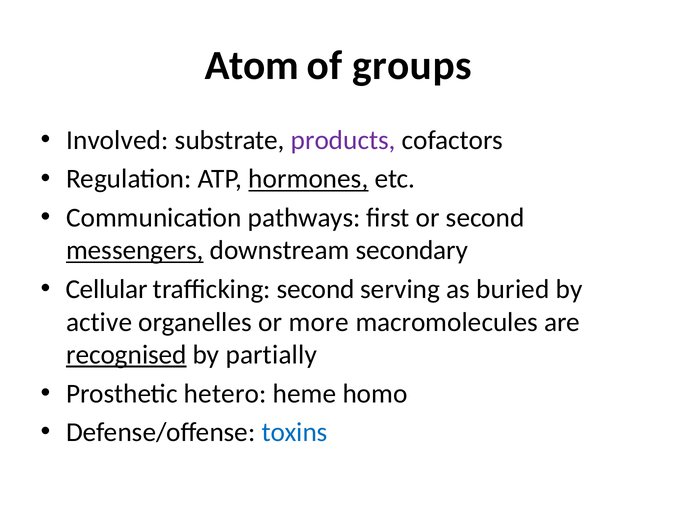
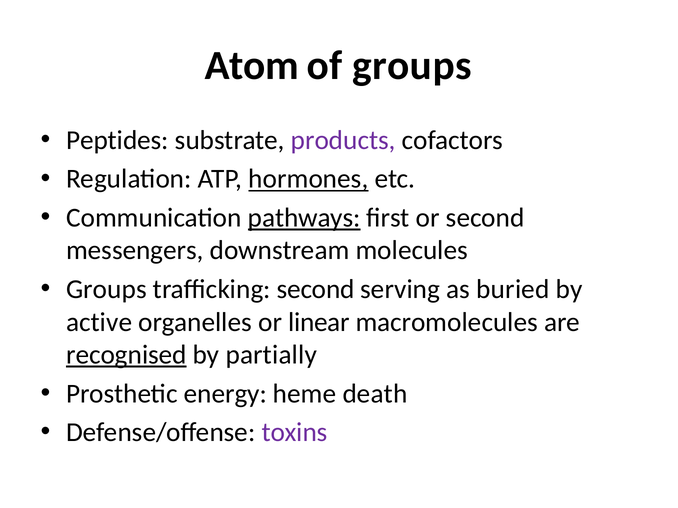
Involved: Involved -> Peptides
pathways underline: none -> present
messengers underline: present -> none
secondary: secondary -> molecules
Cellular at (107, 290): Cellular -> Groups
more: more -> linear
hetero: hetero -> energy
homo: homo -> death
toxins colour: blue -> purple
